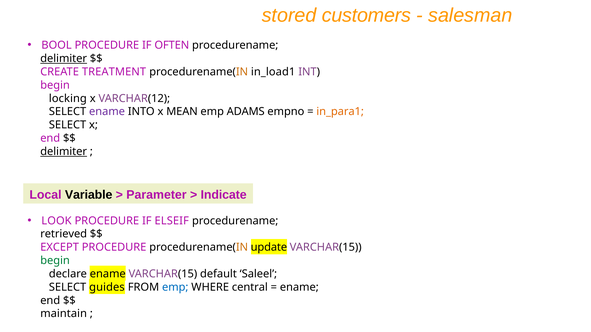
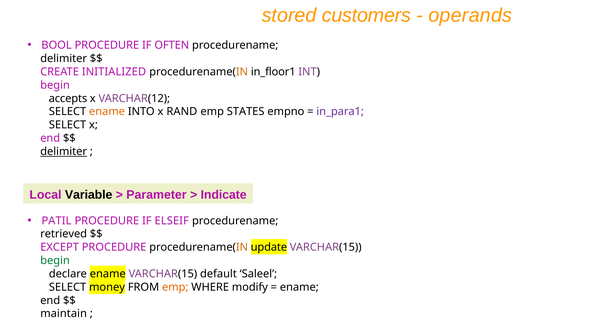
salesman: salesman -> operands
delimiter at (64, 59) underline: present -> none
TREATMENT: TREATMENT -> INITIALIZED
in_load1: in_load1 -> in_floor1
locking: locking -> accepts
ename at (107, 112) colour: purple -> orange
MEAN: MEAN -> RAND
ADAMS: ADAMS -> STATES
in_para1 colour: orange -> purple
LOOK: LOOK -> PATIL
guides: guides -> money
emp at (175, 287) colour: blue -> orange
central: central -> modify
